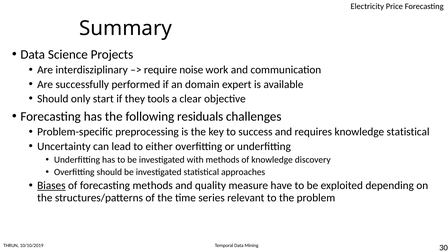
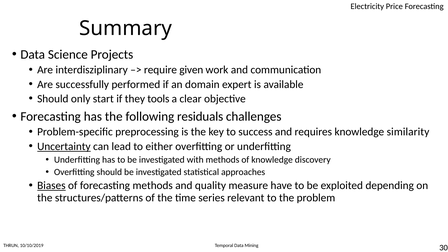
noise: noise -> given
knowledge statistical: statistical -> similarity
Uncertainty underline: none -> present
